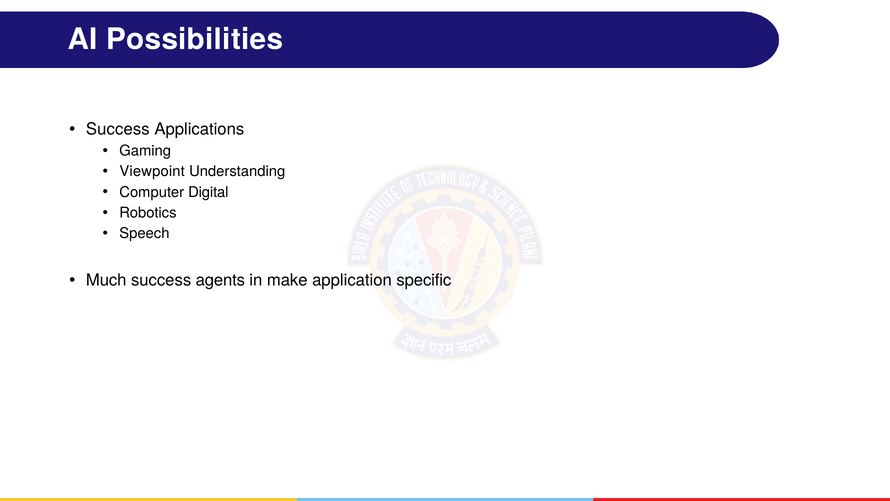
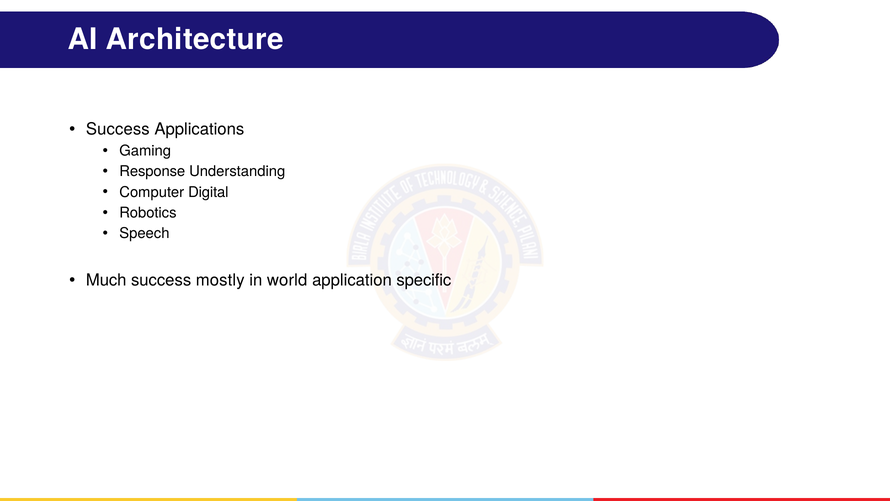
Possibilities: Possibilities -> Architecture
Viewpoint: Viewpoint -> Response
agents: agents -> mostly
make: make -> world
